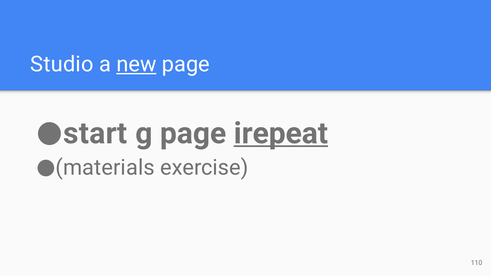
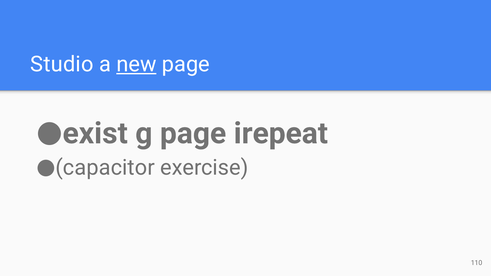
start: start -> exist
irepeat underline: present -> none
materials: materials -> capacitor
